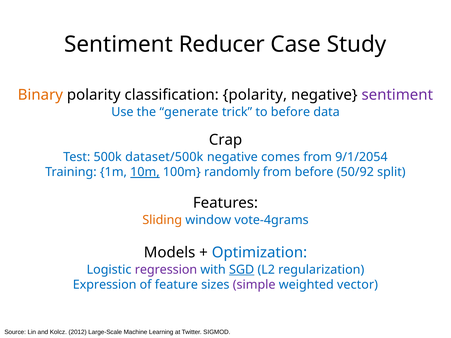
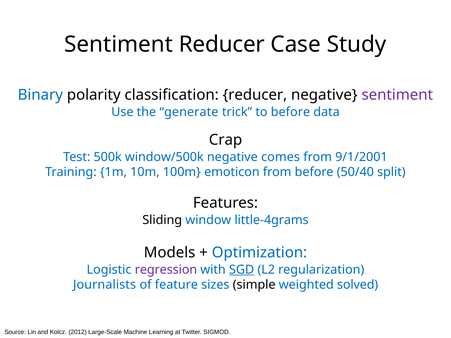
Binary colour: orange -> blue
classification polarity: polarity -> reducer
dataset/500k: dataset/500k -> window/500k
9/1/2054: 9/1/2054 -> 9/1/2001
10m underline: present -> none
randomly: randomly -> emoticon
50/92: 50/92 -> 50/40
Sliding colour: orange -> black
vote-4grams: vote-4grams -> little-4grams
Expression: Expression -> Journalists
simple colour: purple -> black
vector: vector -> solved
